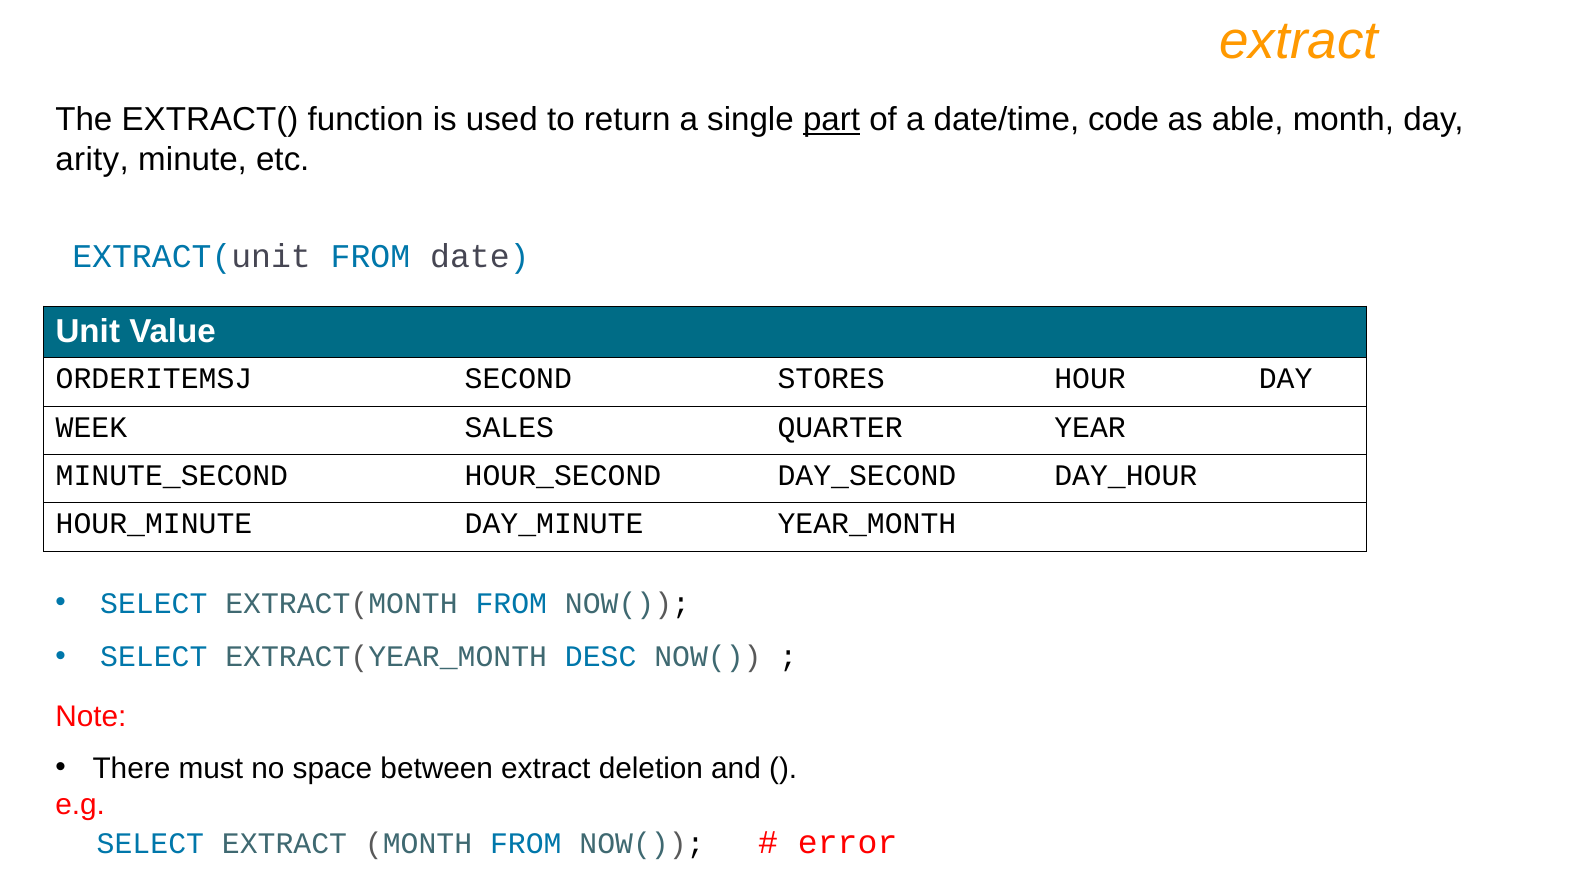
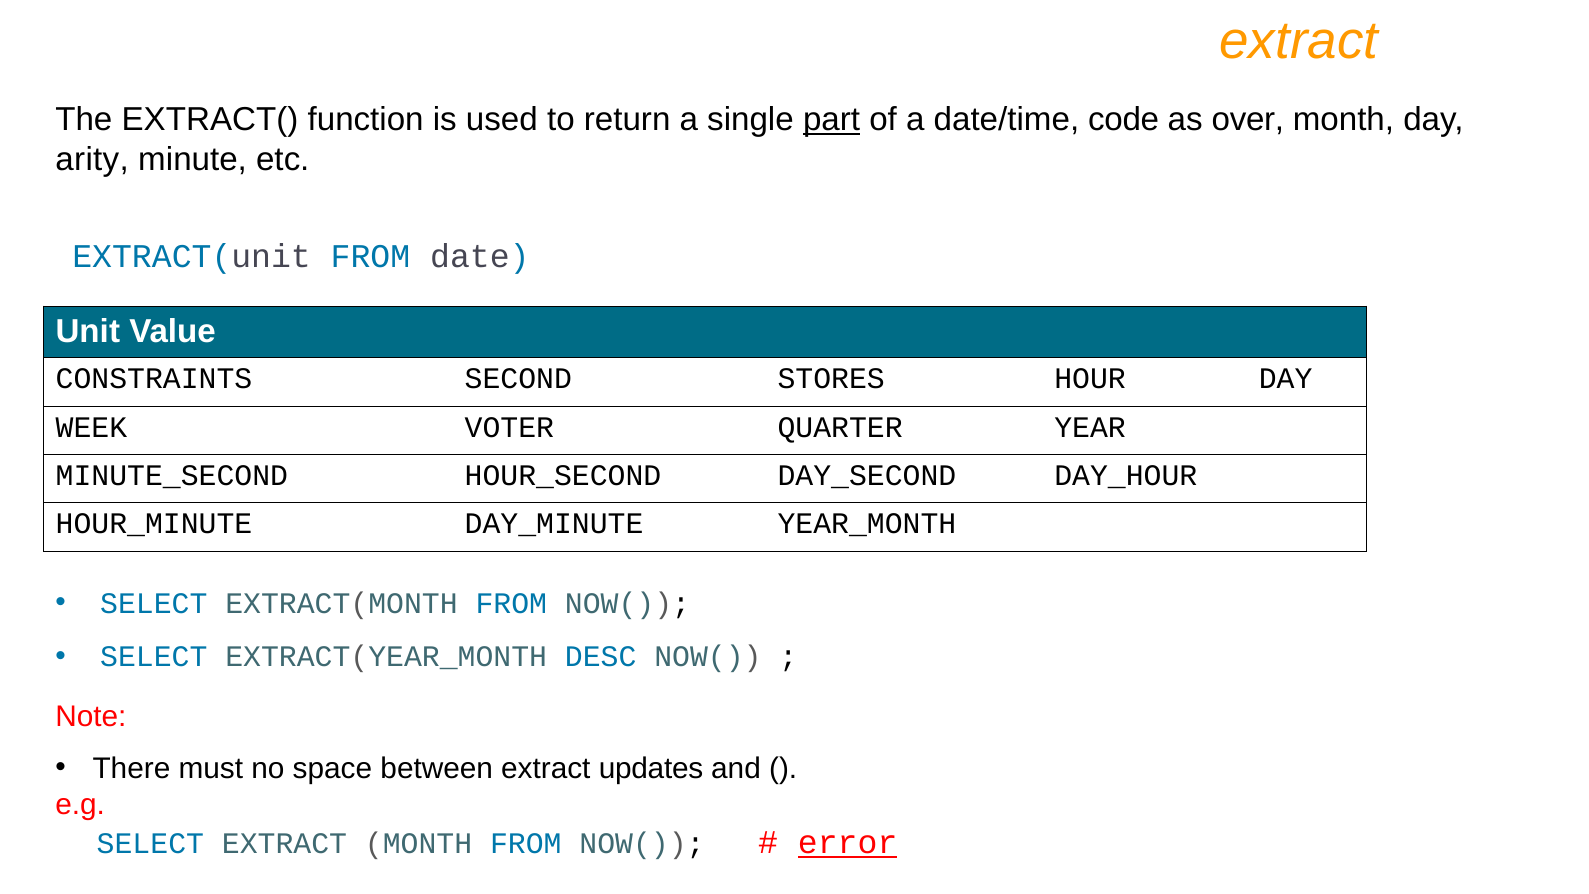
able: able -> over
ORDERITEMSJ: ORDERITEMSJ -> CONSTRAINTS
SALES: SALES -> VOTER
deletion: deletion -> updates
error underline: none -> present
